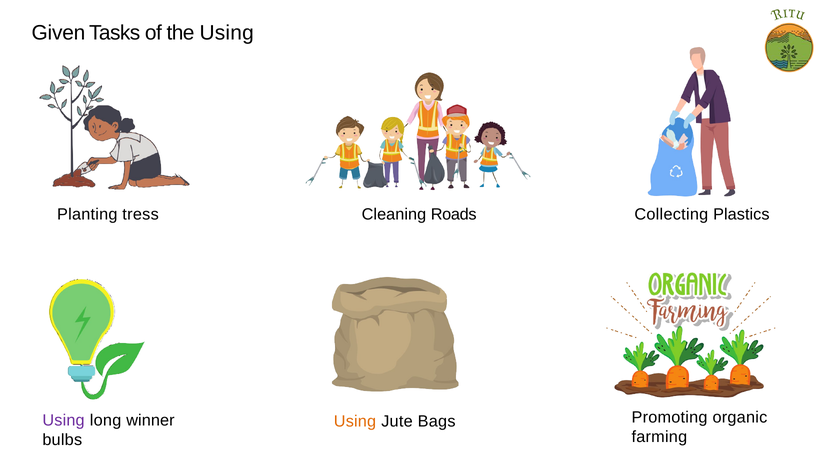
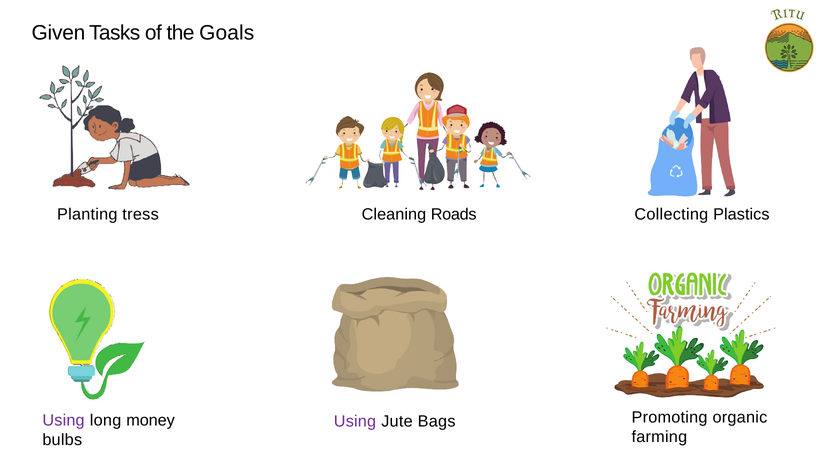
the Using: Using -> Goals
winner: winner -> money
Using at (355, 422) colour: orange -> purple
